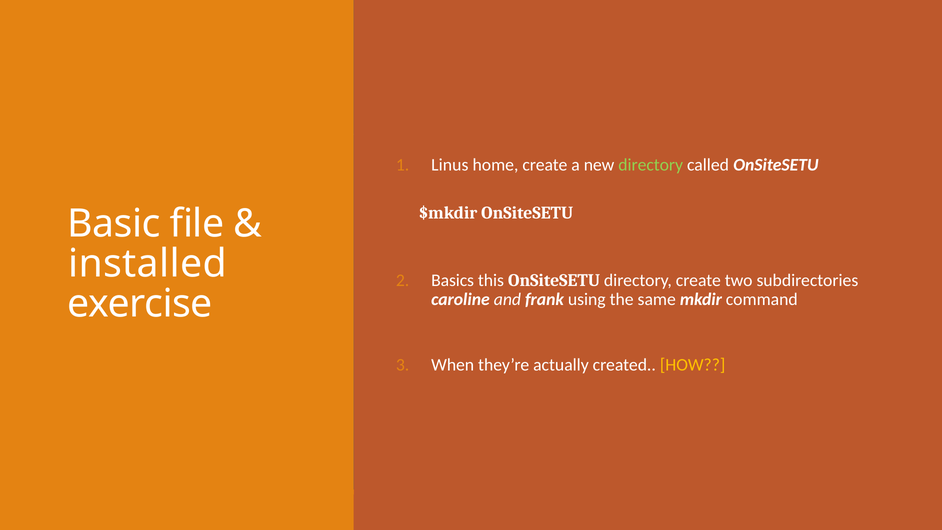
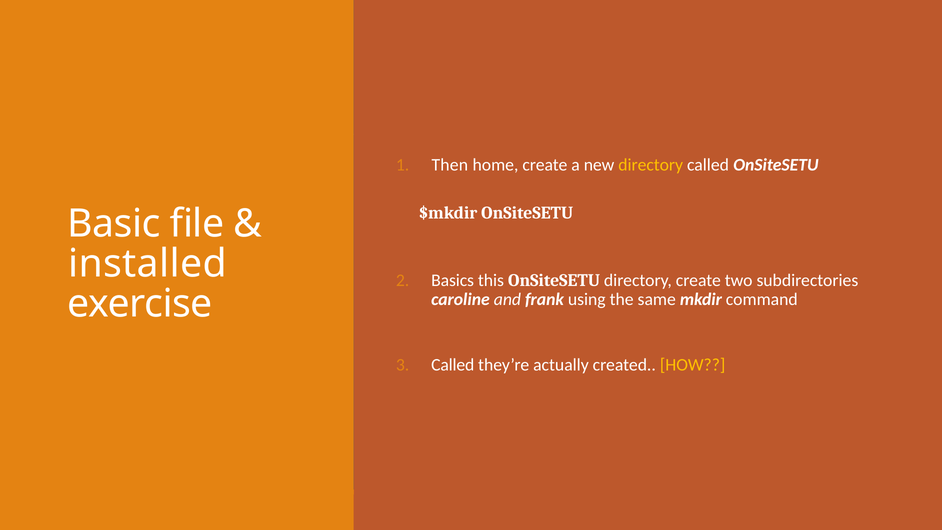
Linus: Linus -> Then
directory at (651, 165) colour: light green -> yellow
When at (453, 365): When -> Called
